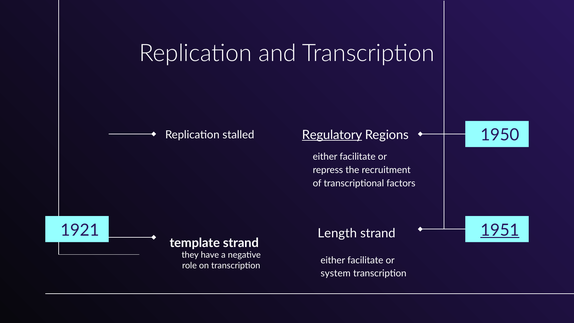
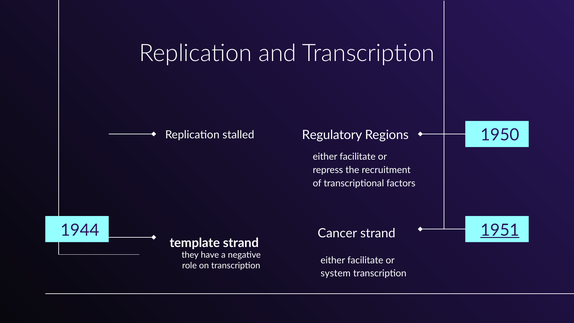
Regulatory underline: present -> none
1921: 1921 -> 1944
Length: Length -> Cancer
